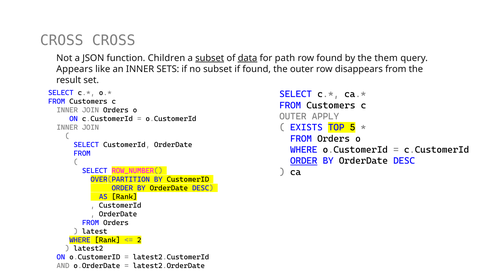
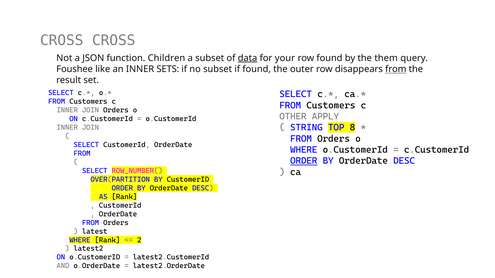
subset at (210, 58) underline: present -> none
path: path -> your
Appears: Appears -> Foushee
from at (396, 69) underline: none -> present
OUTER at (293, 117): OUTER -> OTHER
EXISTS: EXISTS -> STRING
5: 5 -> 8
